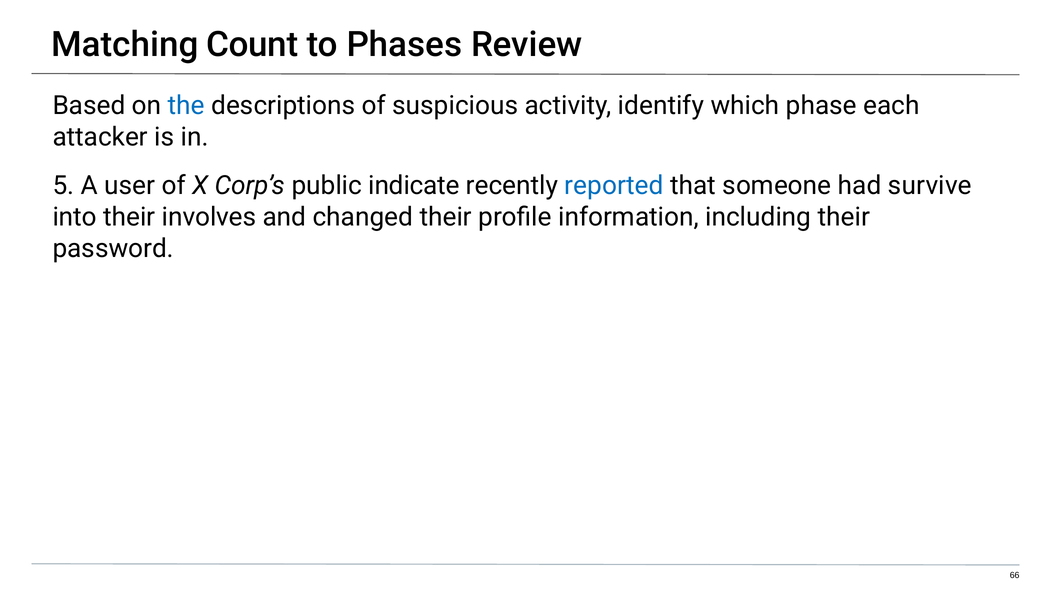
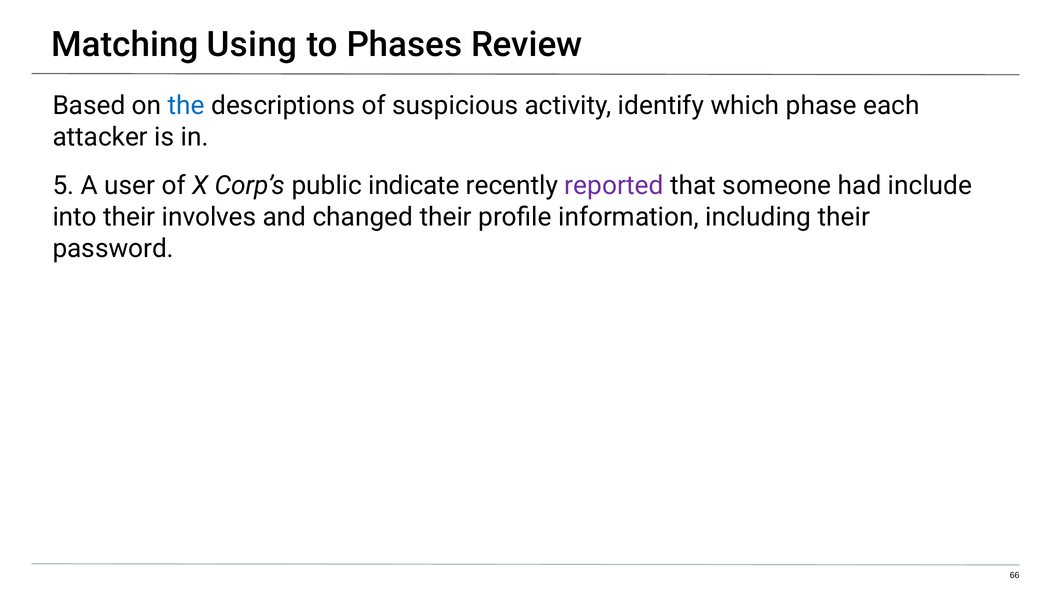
Count: Count -> Using
reported colour: blue -> purple
survive: survive -> include
